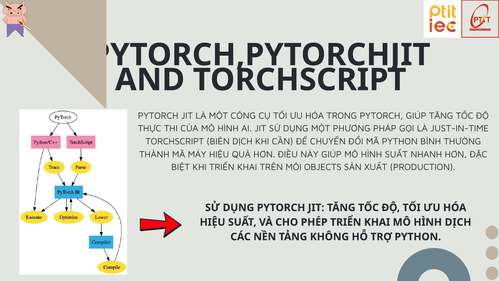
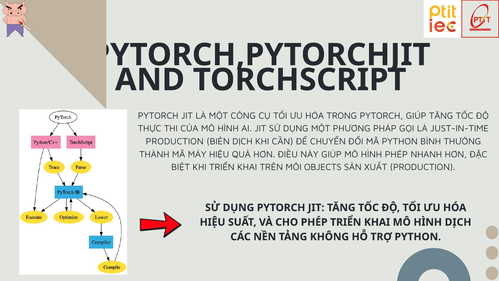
TORCHSCRIPT at (175, 141): TORCHSCRIPT -> PRODUCTION
HÌNH SUẤT: SUẤT -> PHÉP
